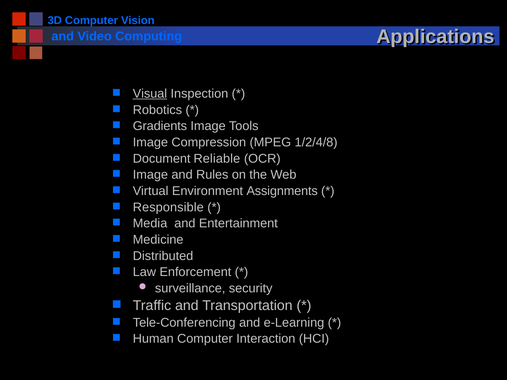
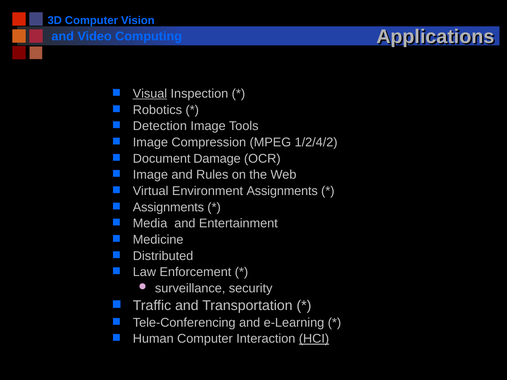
Gradients: Gradients -> Detection
1/2/4/8: 1/2/4/8 -> 1/2/4/2
Reliable: Reliable -> Damage
Responsible at (168, 207): Responsible -> Assignments
HCI underline: none -> present
